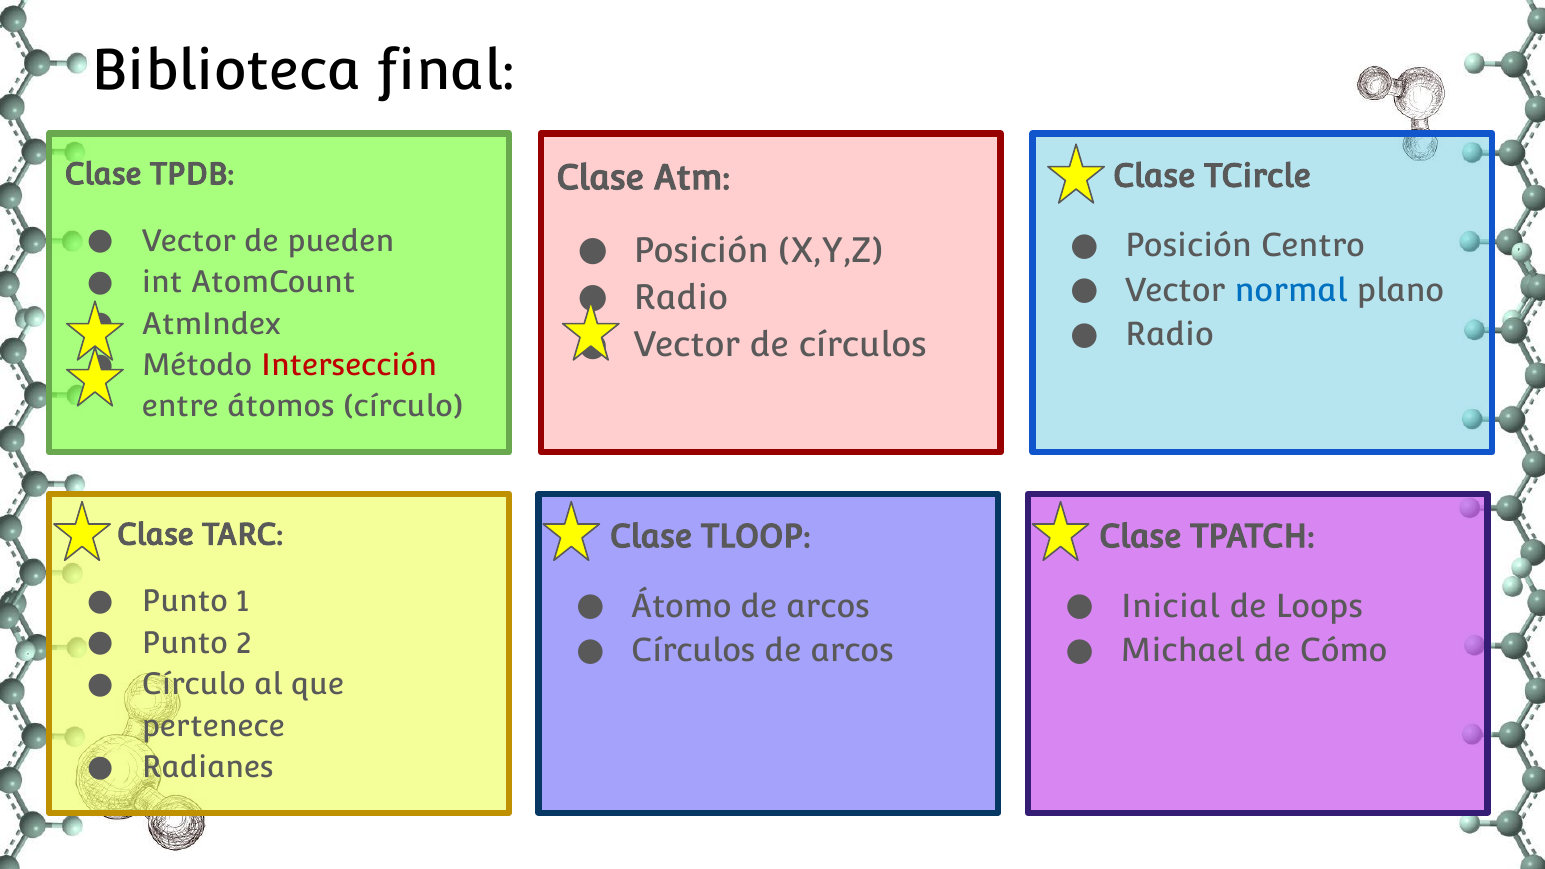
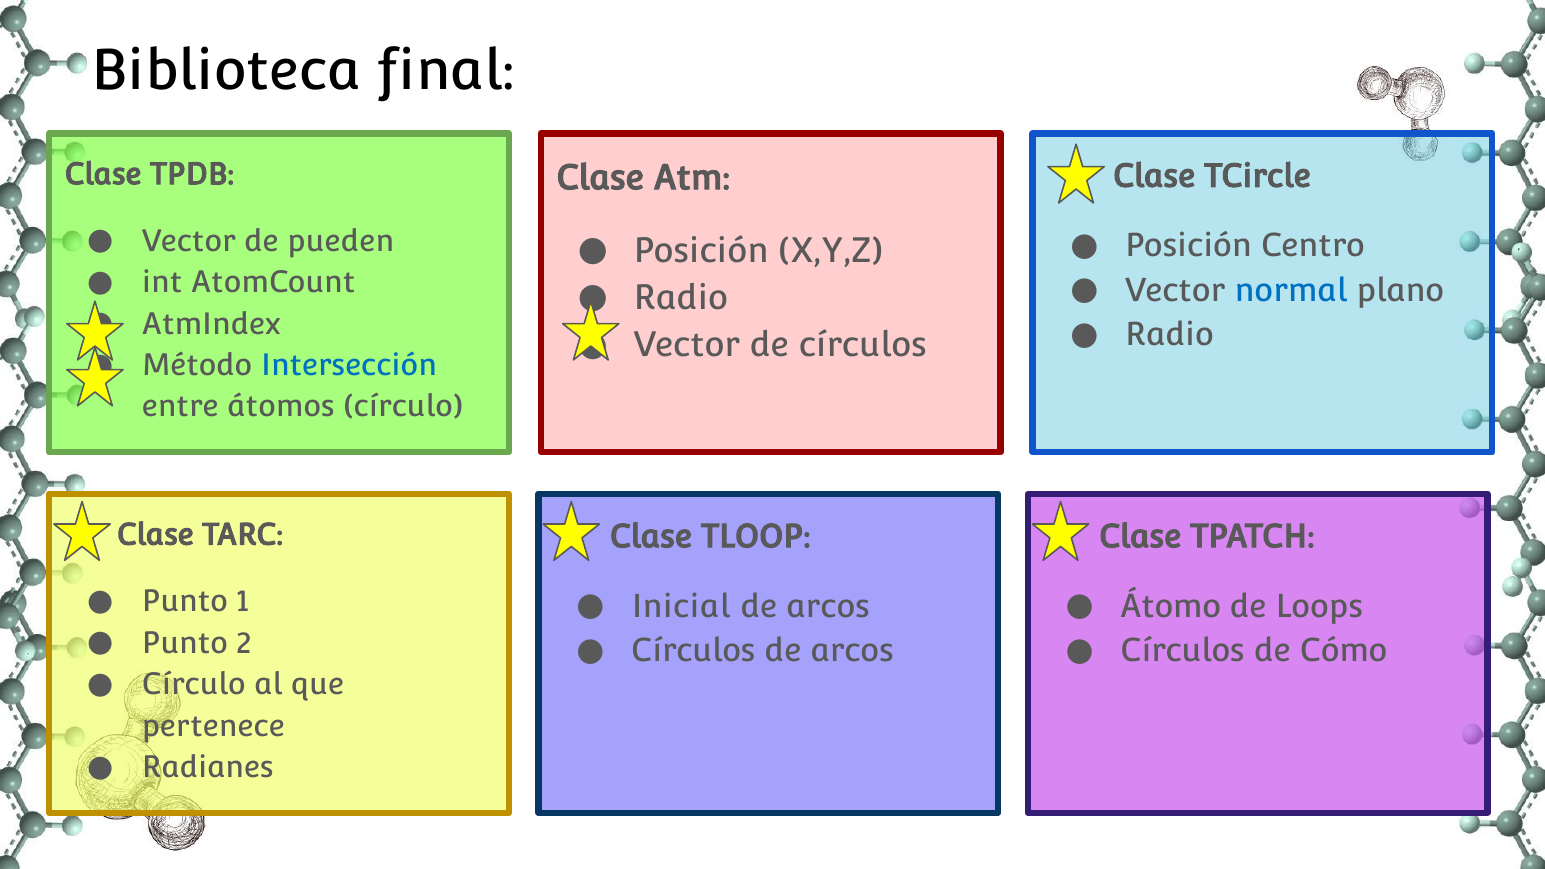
Intersección colour: red -> blue
Átomo: Átomo -> Inicial
Inicial: Inicial -> Átomo
Michael at (1183, 651): Michael -> Círculos
